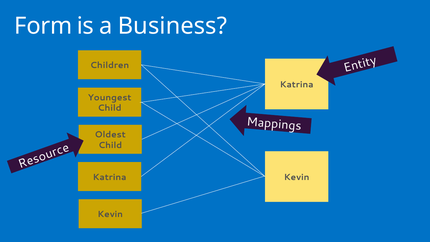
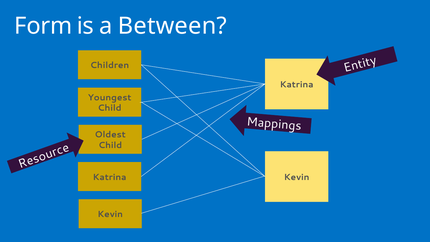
Business: Business -> Between
